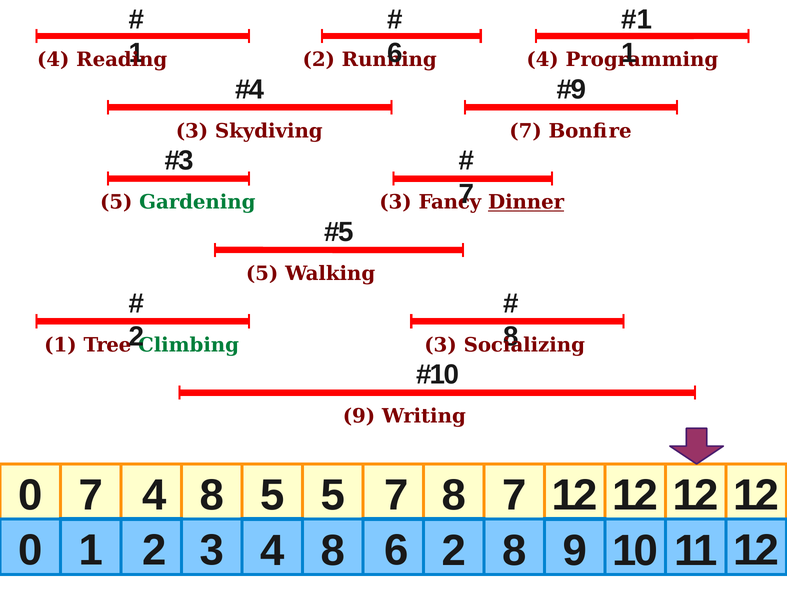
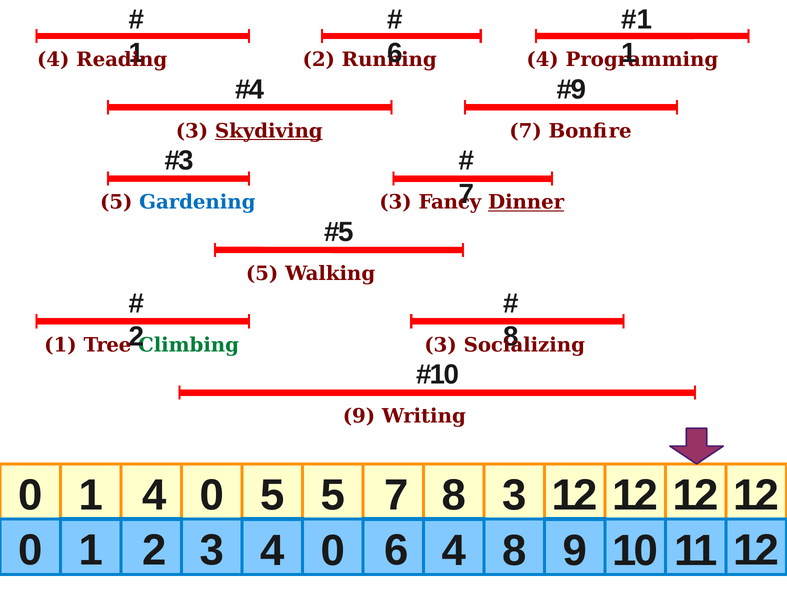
Skydiving underline: none -> present
Gardening colour: green -> blue
7 at (91, 495): 7 -> 1
8 at (212, 495): 8 -> 0
8 7: 7 -> 3
3 4 8: 8 -> 0
6 2: 2 -> 4
